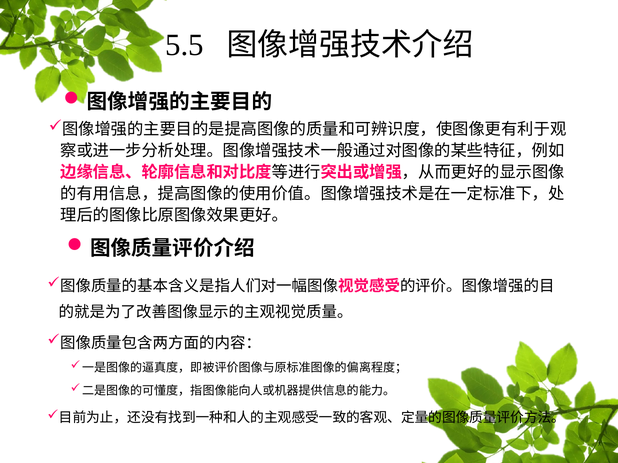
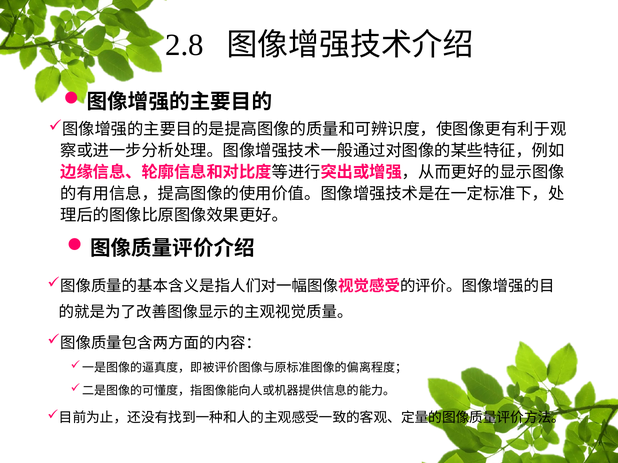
5.5: 5.5 -> 2.8
